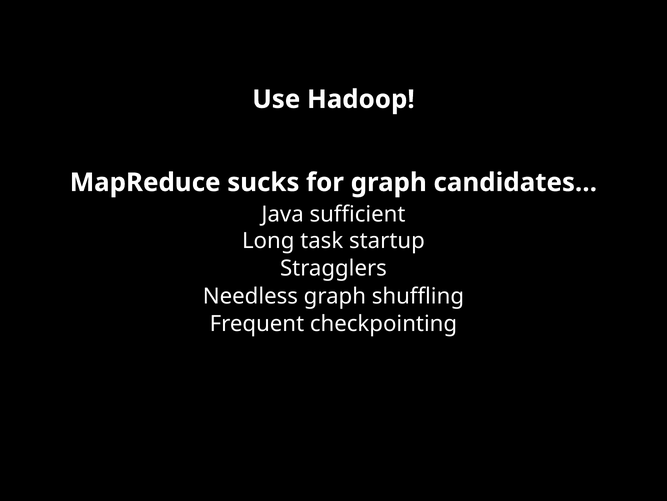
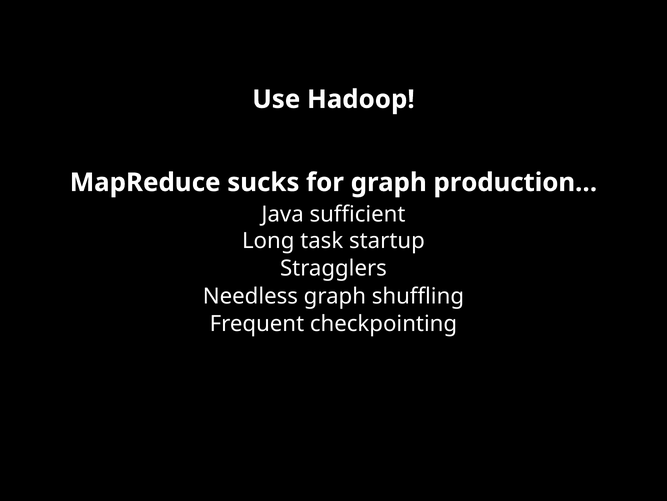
candidates…: candidates… -> production…
